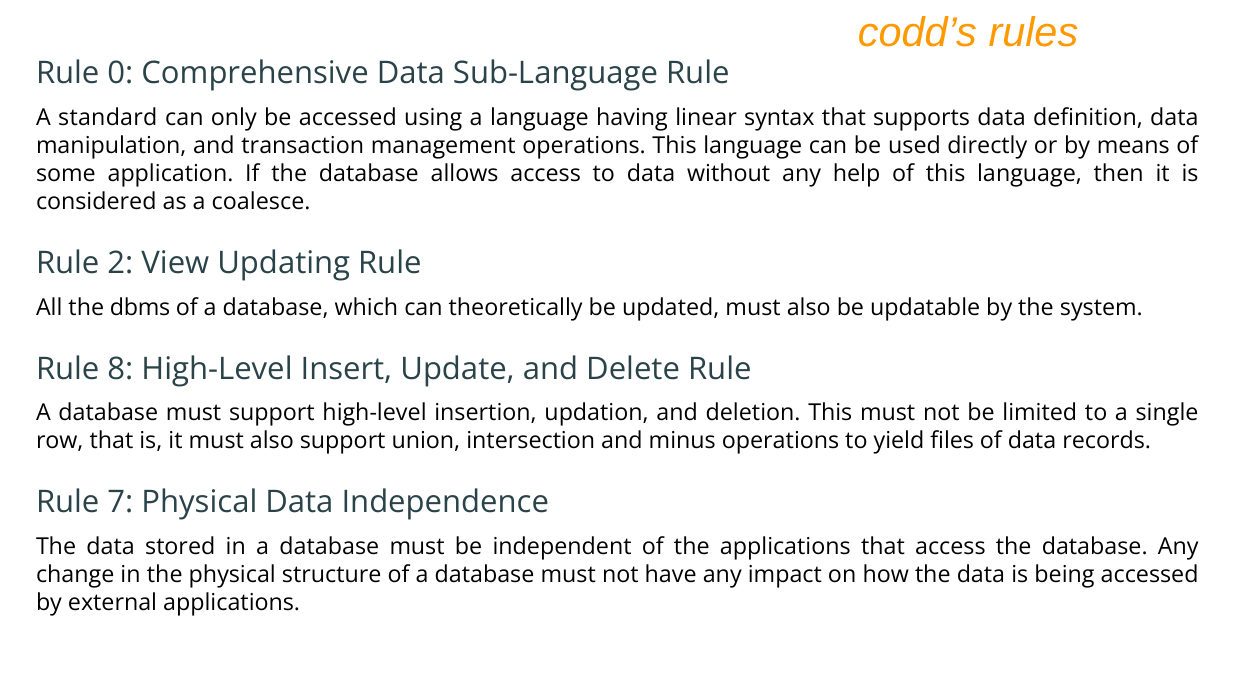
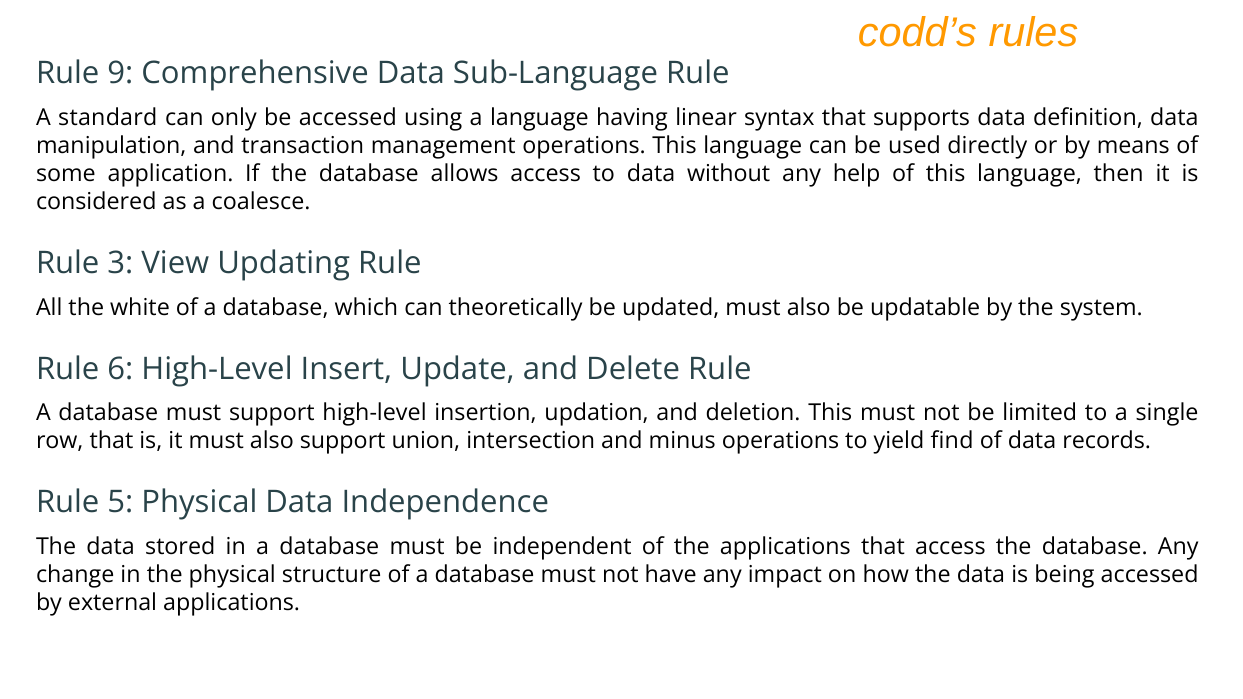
0: 0 -> 9
2: 2 -> 3
dbms: dbms -> white
8: 8 -> 6
files: files -> find
7: 7 -> 5
